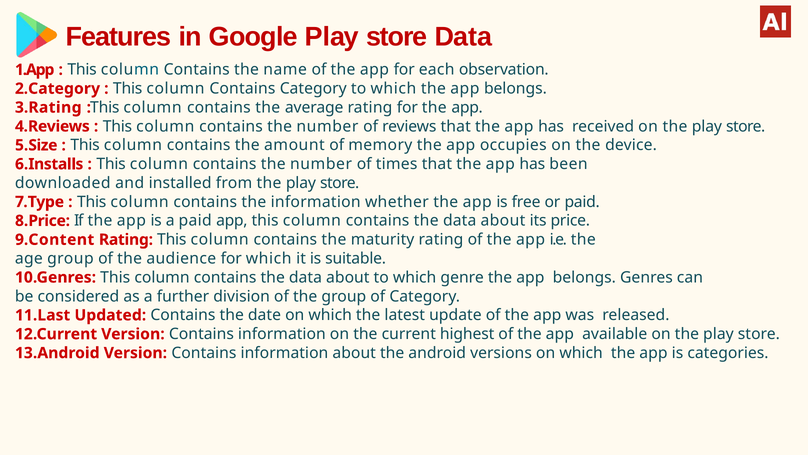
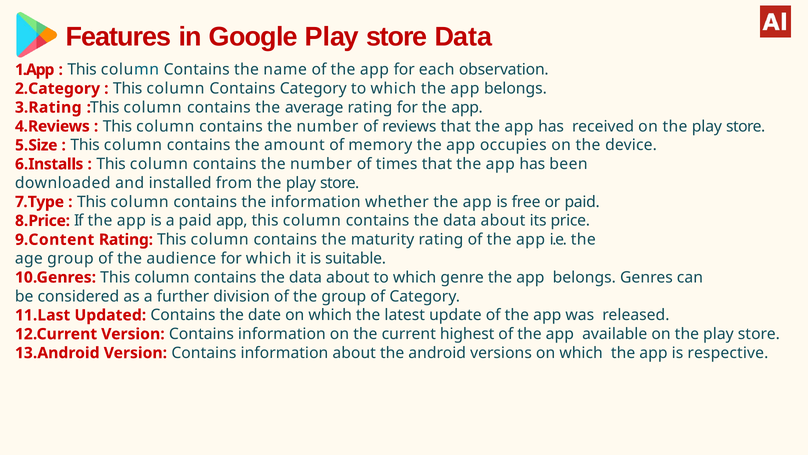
categories: categories -> respective
